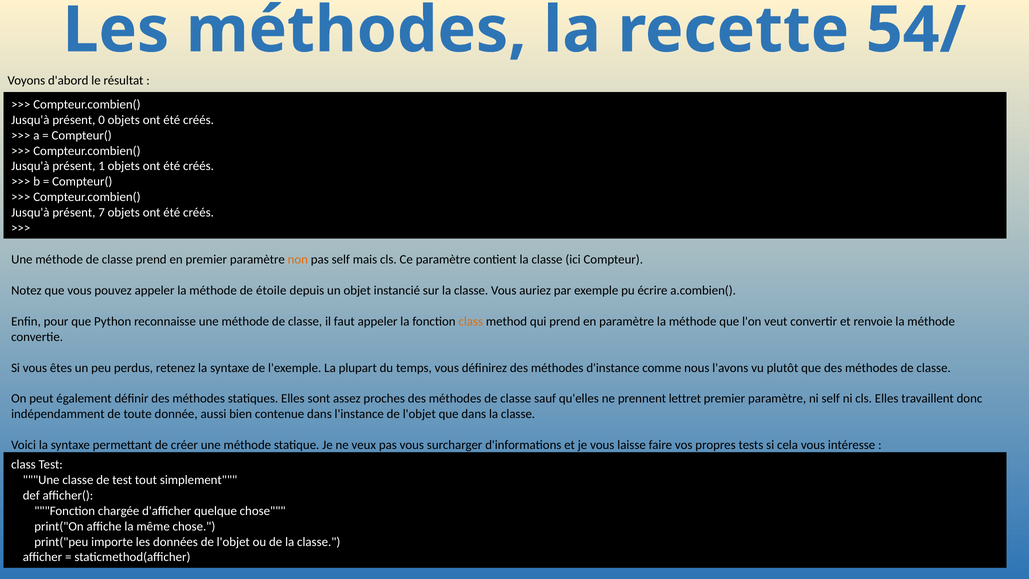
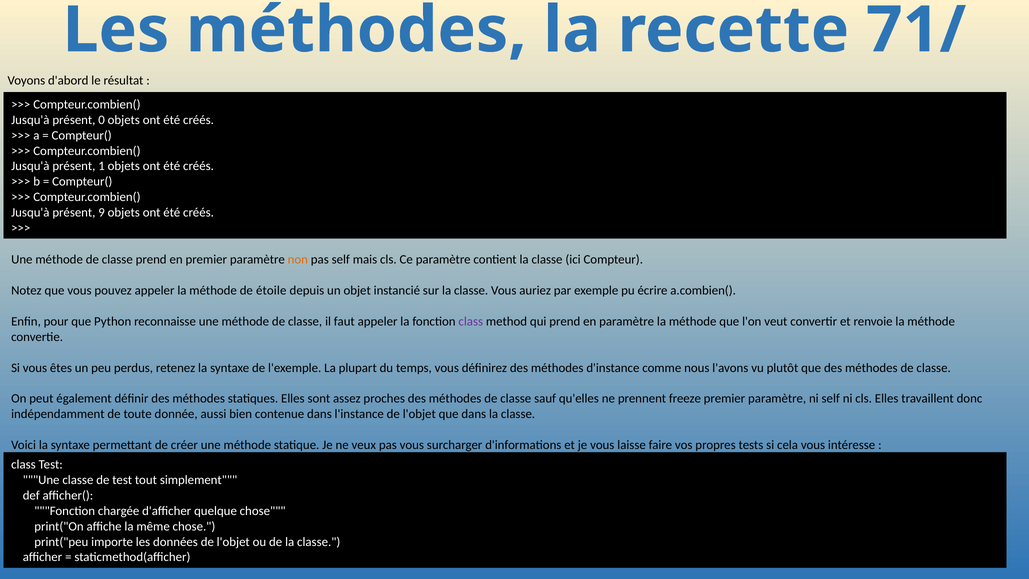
54/: 54/ -> 71/
7: 7 -> 9
class at (471, 321) colour: orange -> purple
lettret: lettret -> freeze
